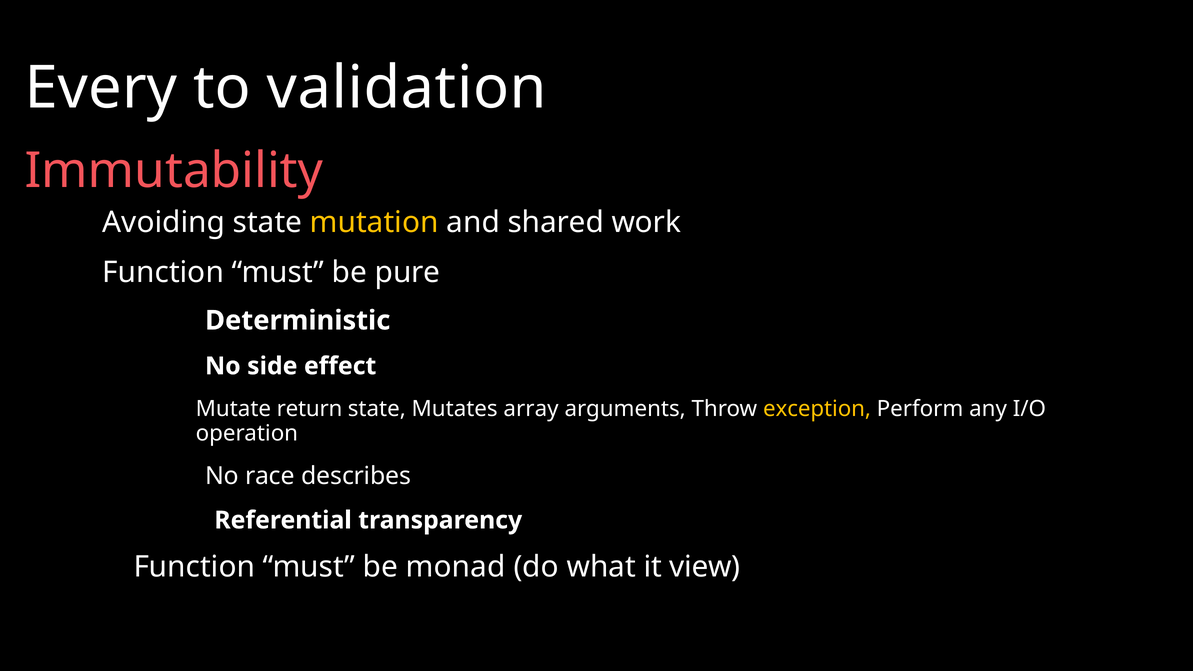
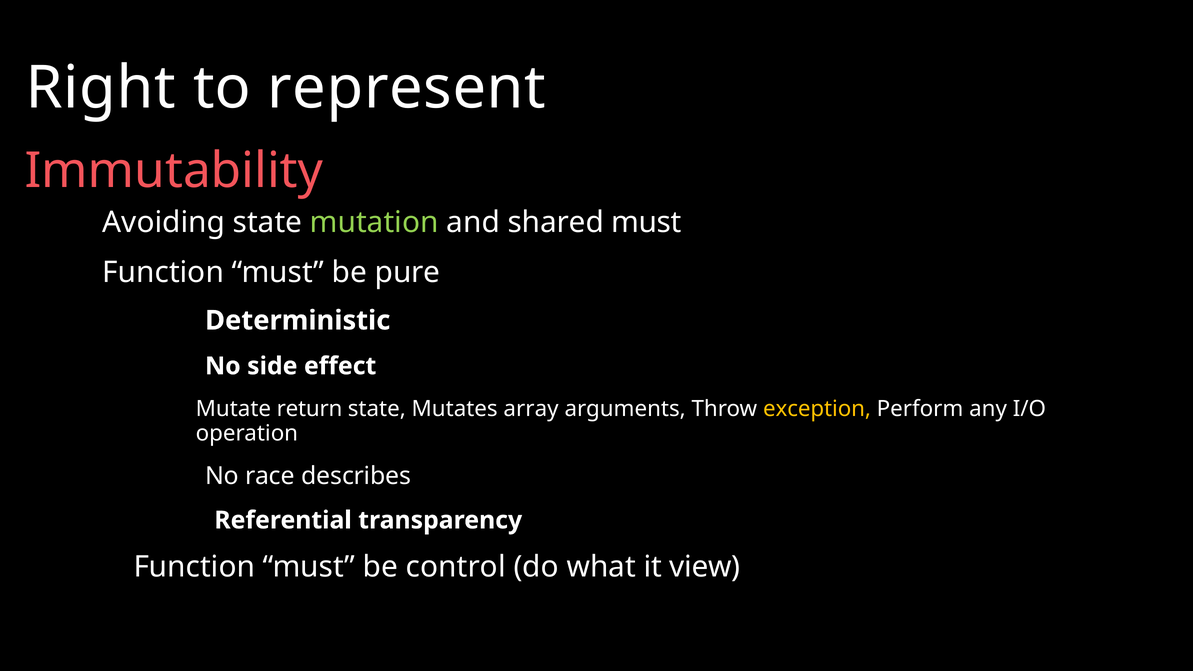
Every: Every -> Right
validation: validation -> represent
mutation colour: yellow -> light green
shared work: work -> must
monad: monad -> control
